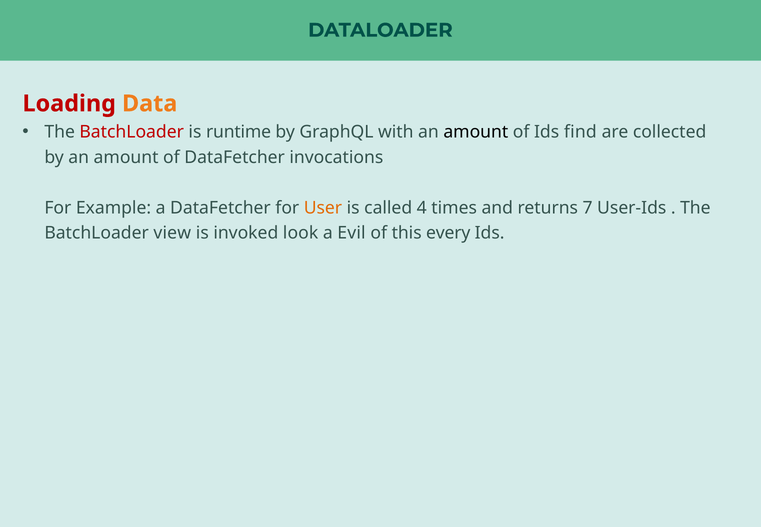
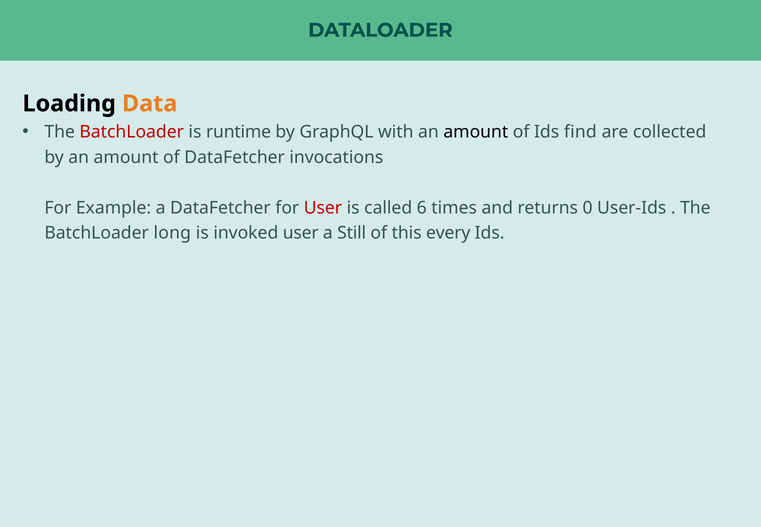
Loading colour: red -> black
User at (323, 208) colour: orange -> red
4: 4 -> 6
7: 7 -> 0
view: view -> long
invoked look: look -> user
Evil: Evil -> Still
